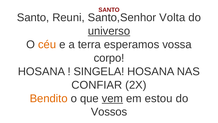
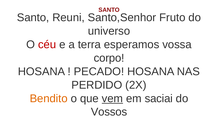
Volta: Volta -> Fruto
universo underline: present -> none
céu colour: orange -> red
SINGELA: SINGELA -> PECADO
CONFIAR: CONFIAR -> PERDIDO
estou: estou -> saciai
